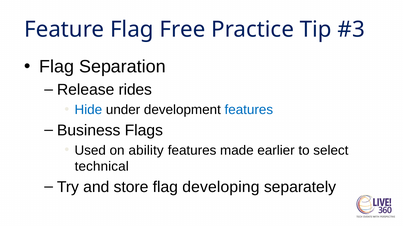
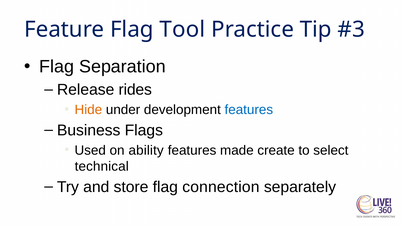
Free: Free -> Tool
Hide colour: blue -> orange
earlier: earlier -> create
developing: developing -> connection
